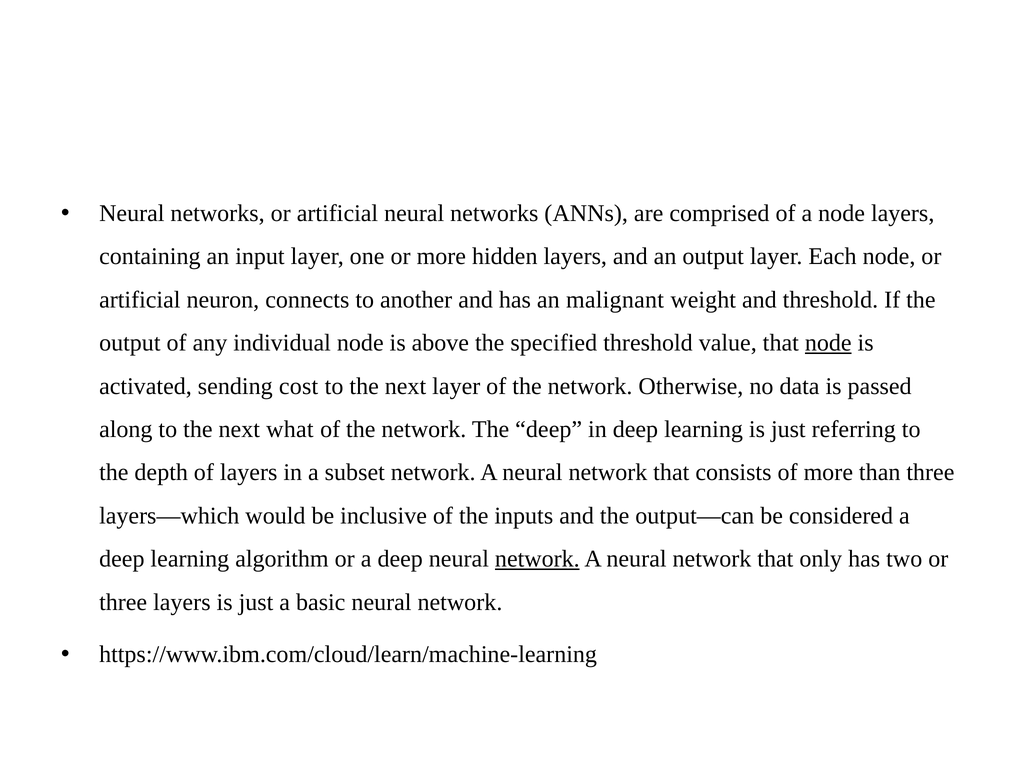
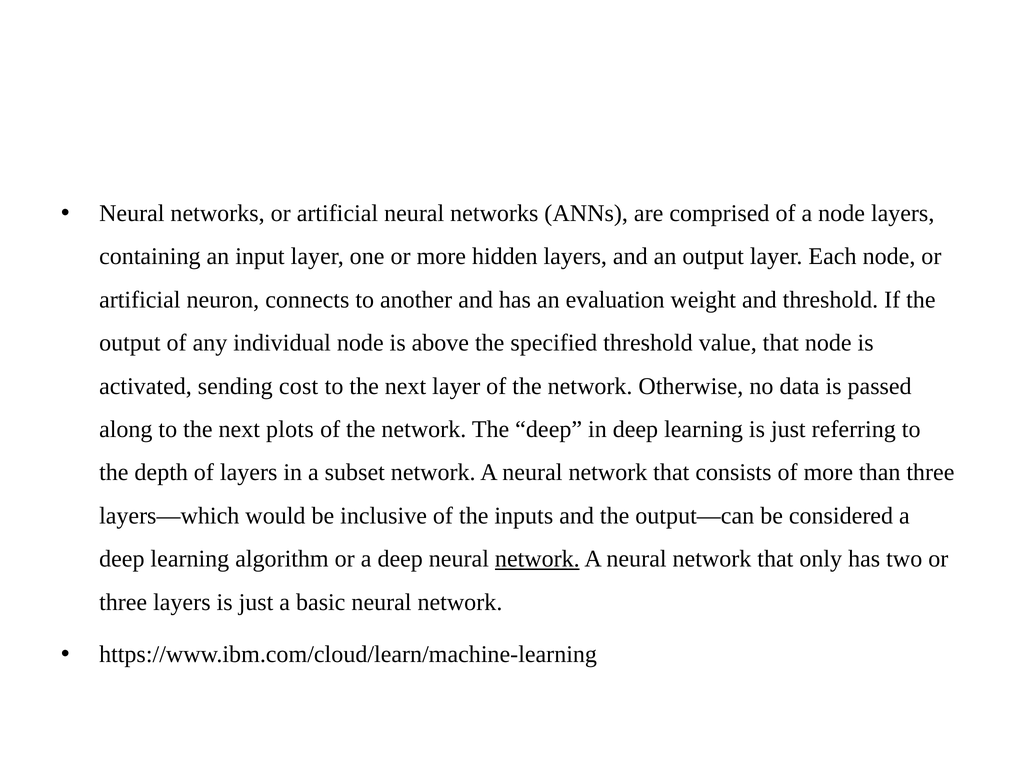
malignant: malignant -> evaluation
node at (828, 343) underline: present -> none
what: what -> plots
